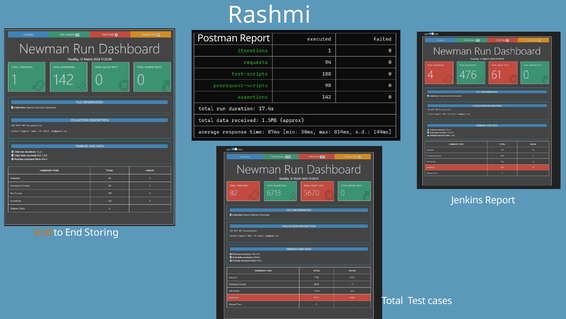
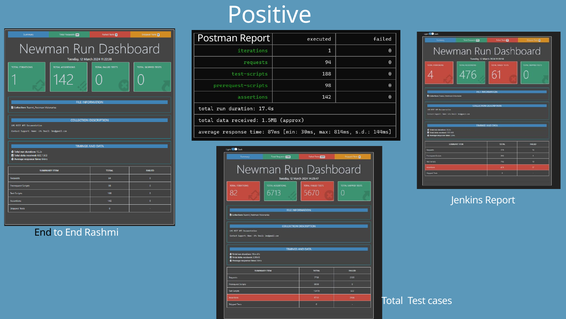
Rashmi: Rashmi -> Positive
End at (43, 232) colour: orange -> black
Storing: Storing -> Rashmi
